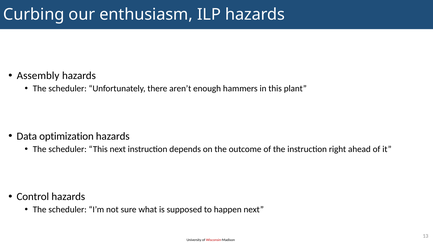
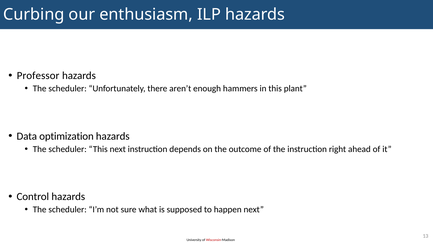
Assembly: Assembly -> Professor
